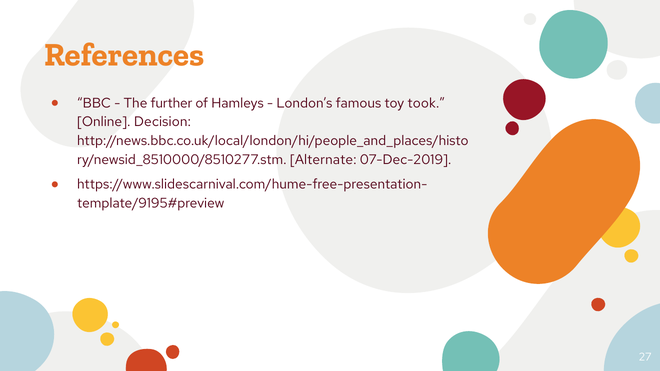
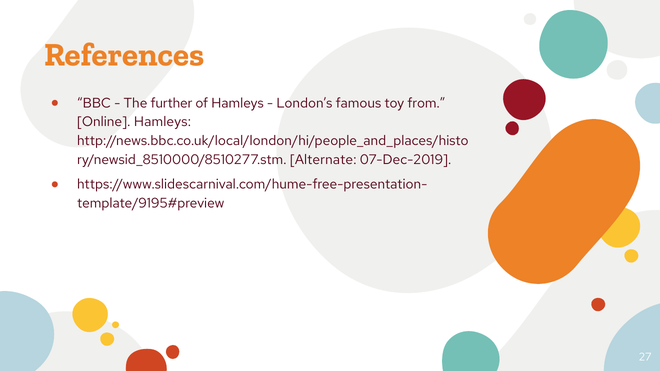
took: took -> from
Online Decision: Decision -> Hamleys
